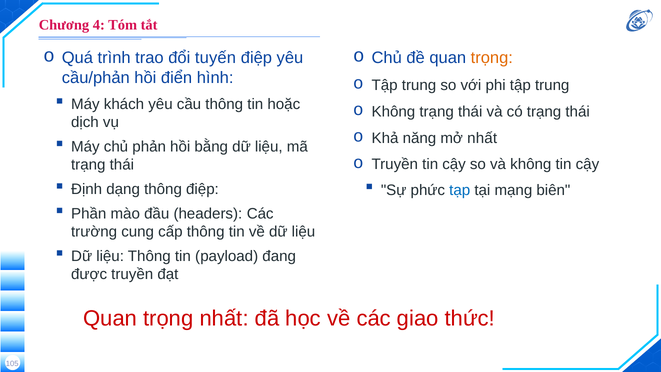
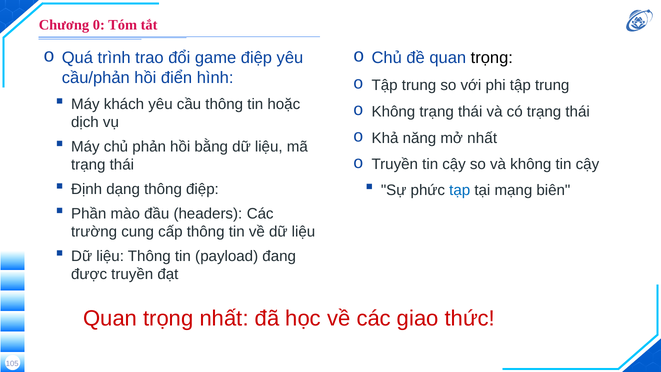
4: 4 -> 0
tuyến: tuyến -> game
trọng at (492, 58) colour: orange -> black
